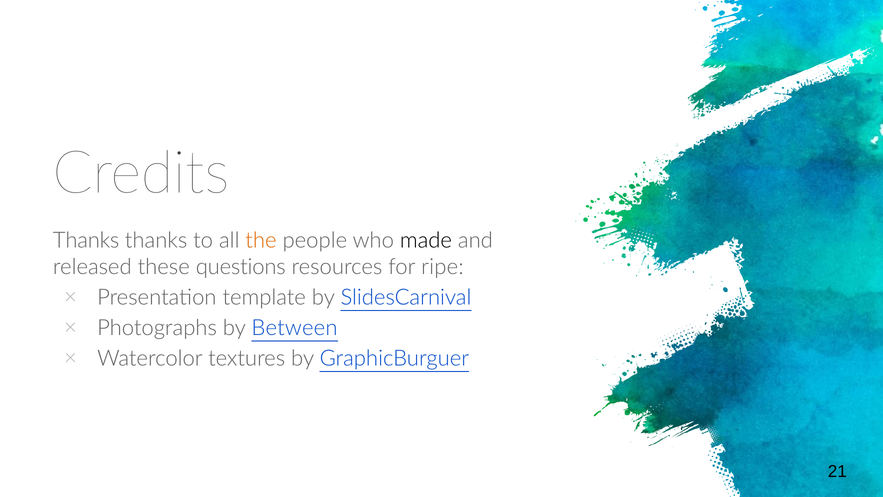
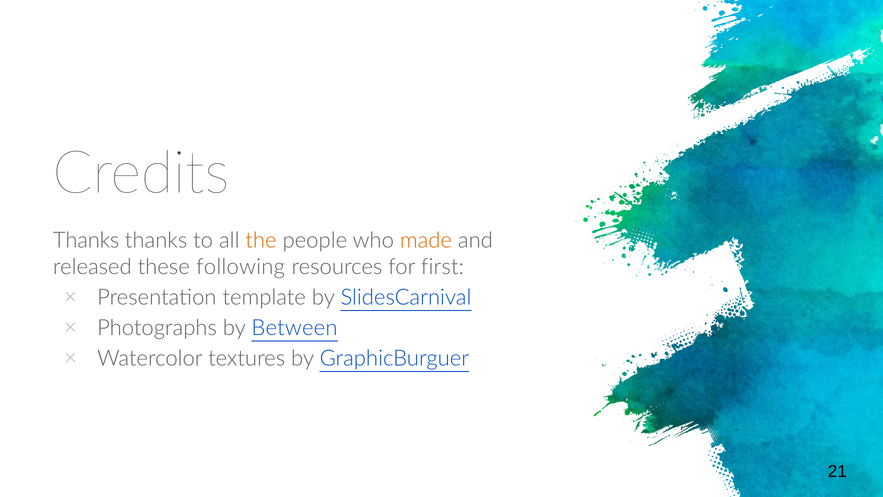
made colour: black -> orange
questions: questions -> following
ripe: ripe -> first
